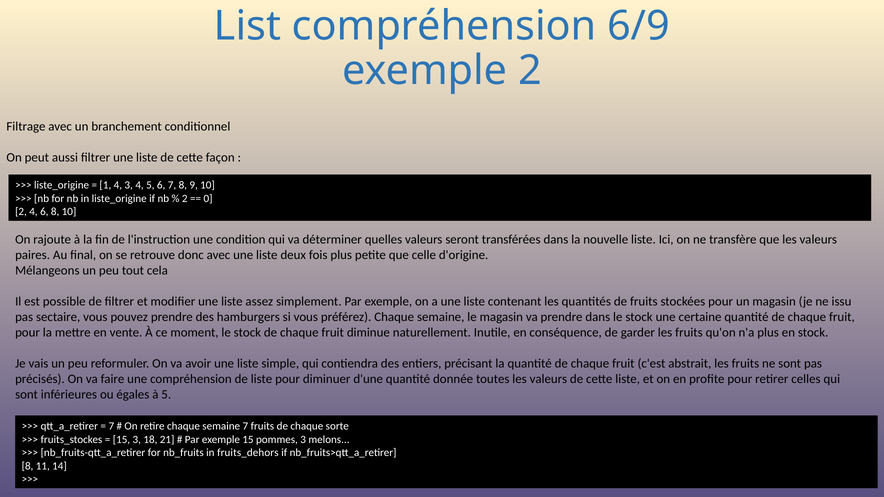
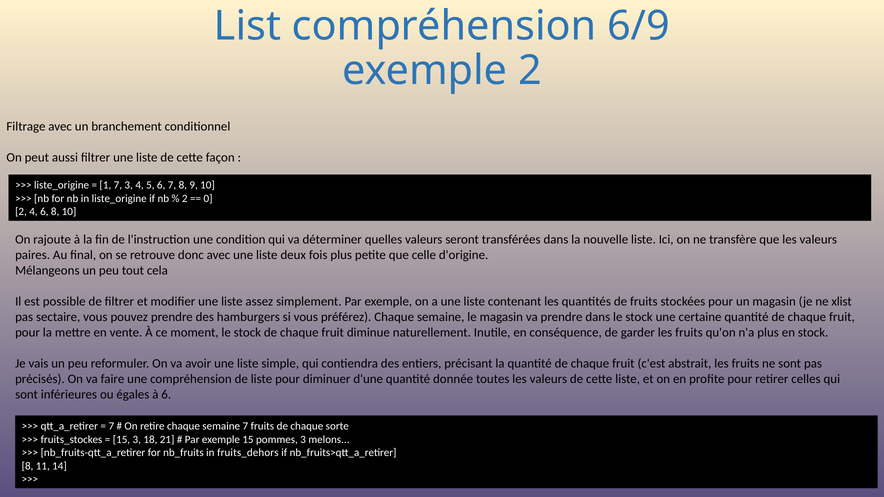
1 4: 4 -> 7
issu: issu -> xlist
à 5: 5 -> 6
